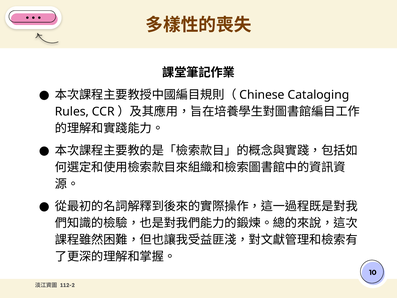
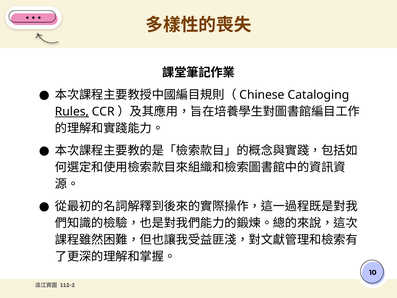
Rules underline: none -> present
